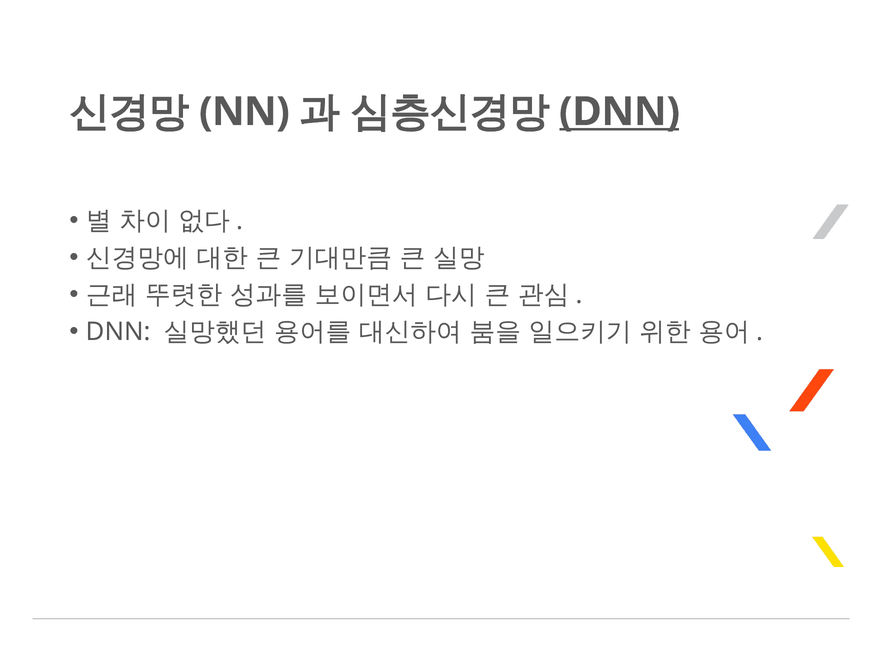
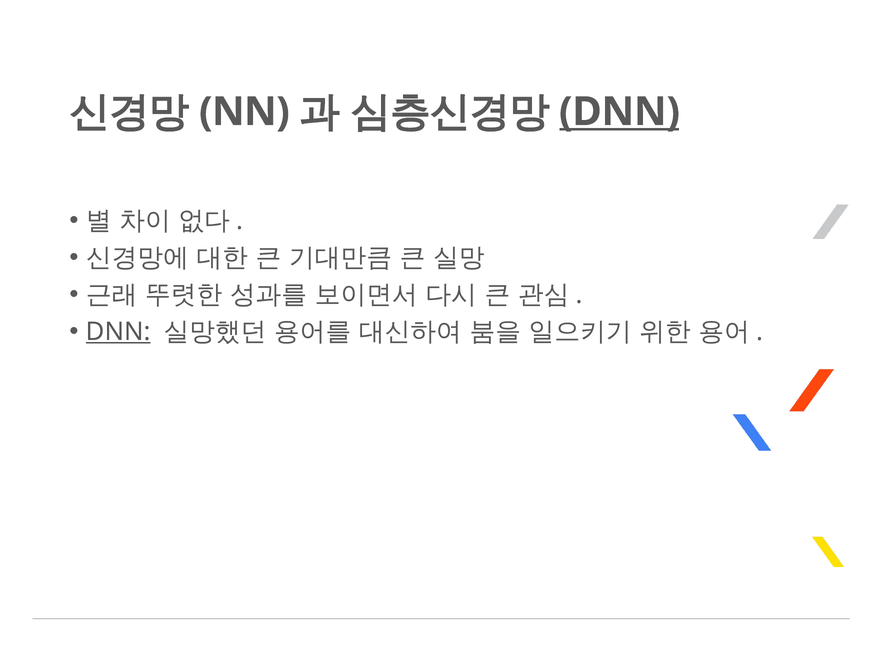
DNN at (118, 332) underline: none -> present
